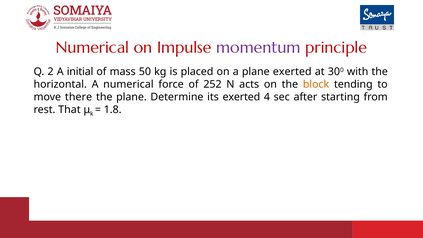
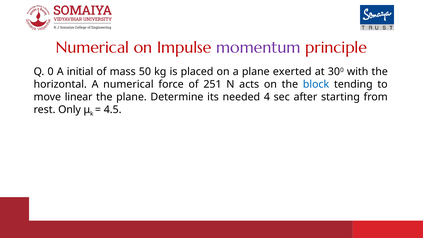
2: 2 -> 0
252: 252 -> 251
block colour: orange -> blue
there: there -> linear
its exerted: exerted -> needed
That: That -> Only
1.8: 1.8 -> 4.5
